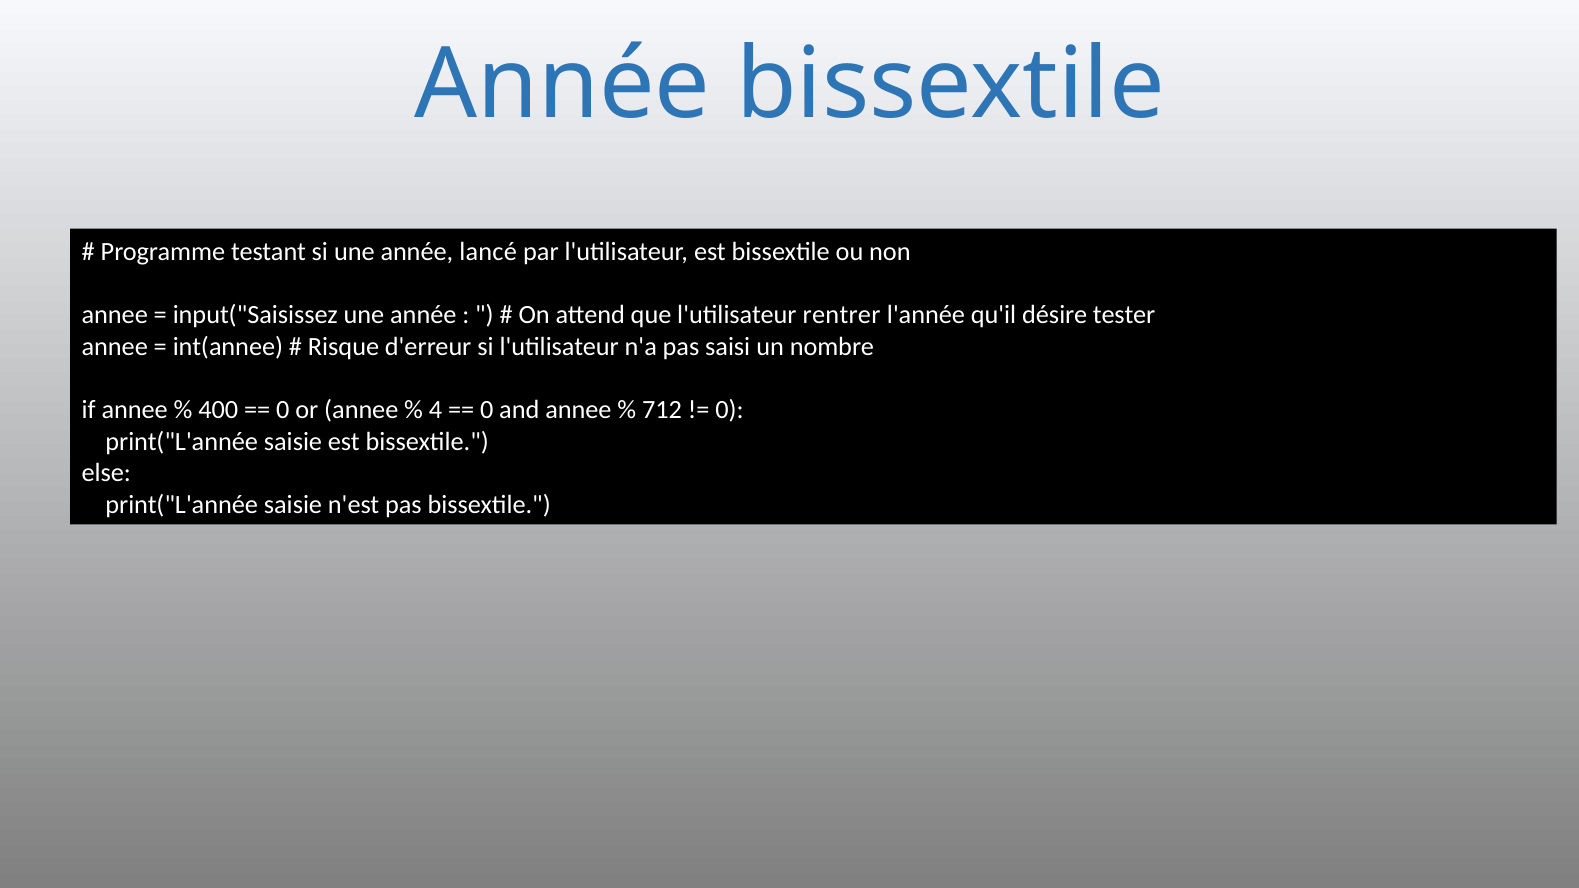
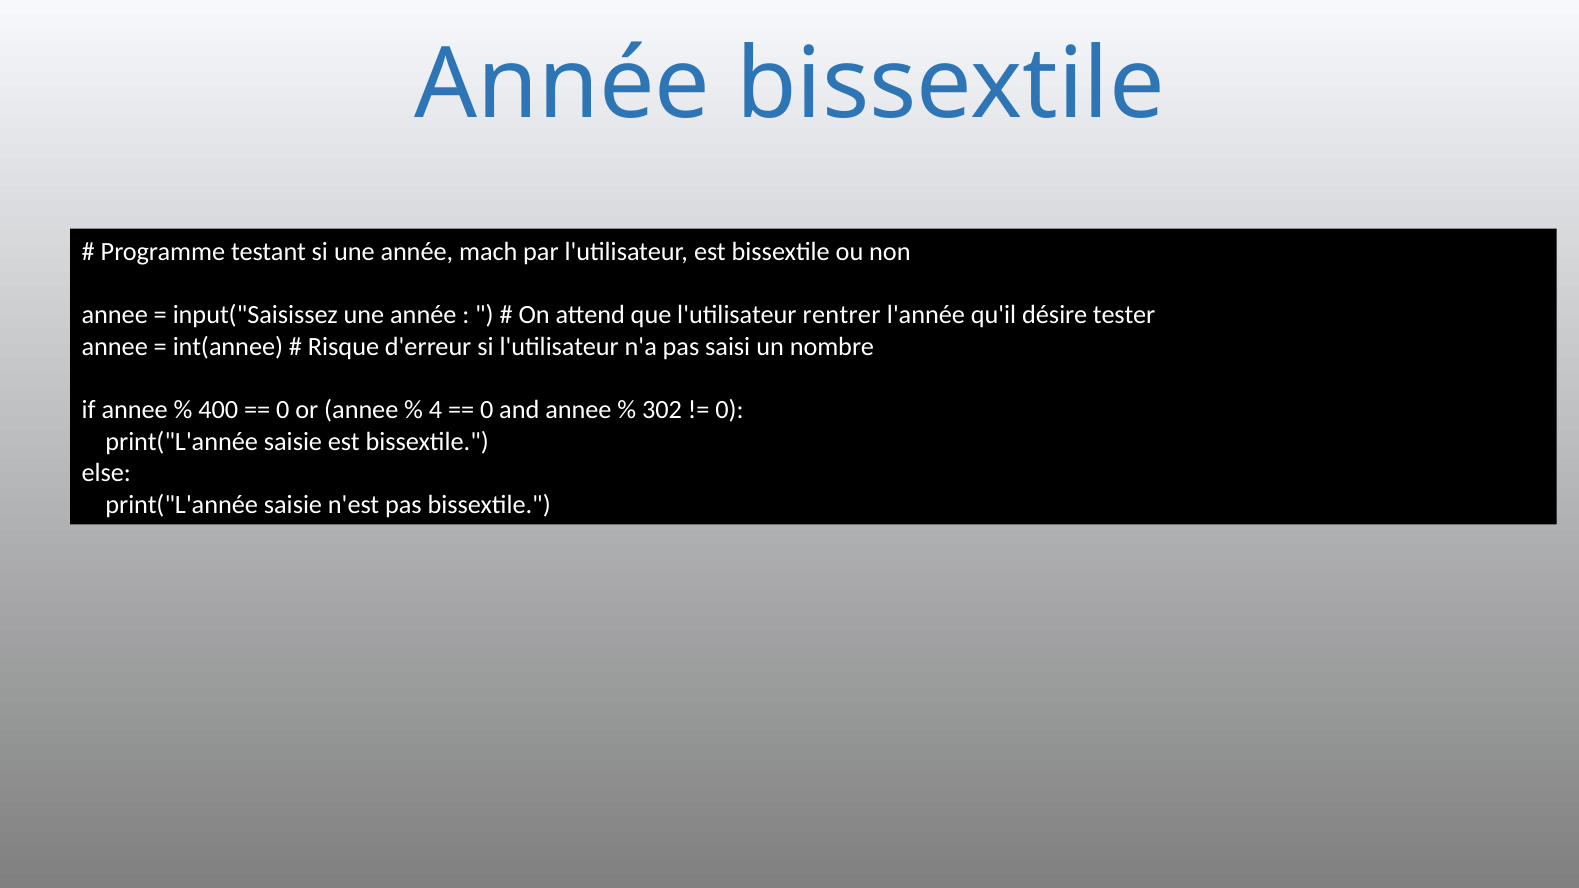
lancé: lancé -> mach
712: 712 -> 302
